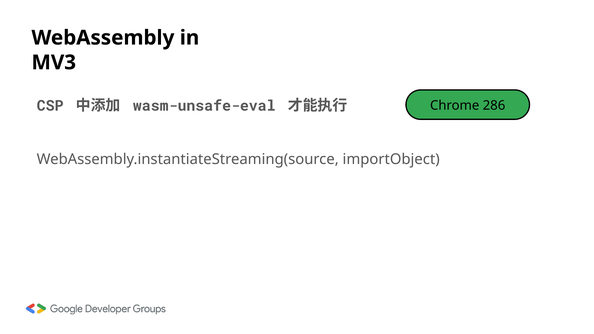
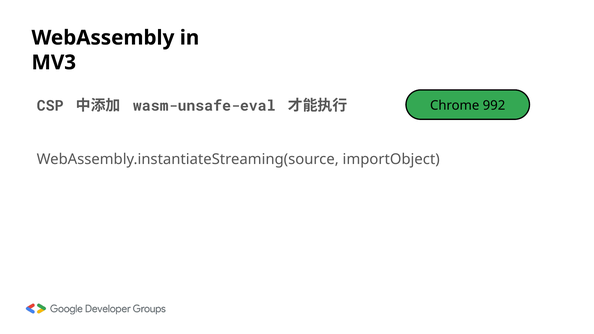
286: 286 -> 992
